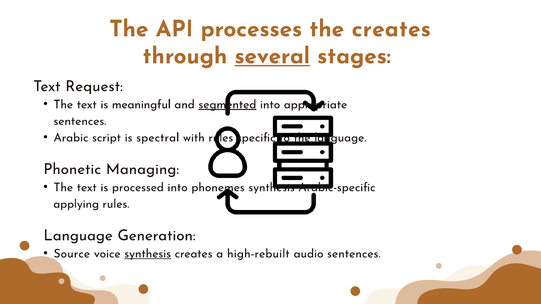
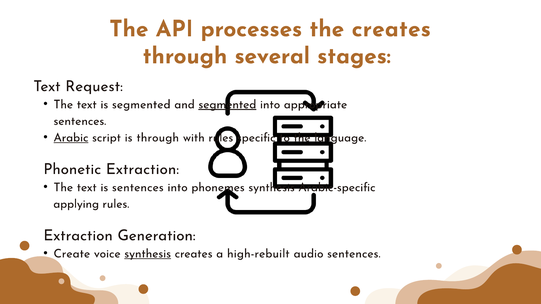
several underline: present -> none
is meaningful: meaningful -> segmented
Arabic underline: none -> present
is spectral: spectral -> through
Phonetic Managing: Managing -> Extraction
is processed: processed -> sentences
Language at (78, 236): Language -> Extraction
Source: Source -> Create
